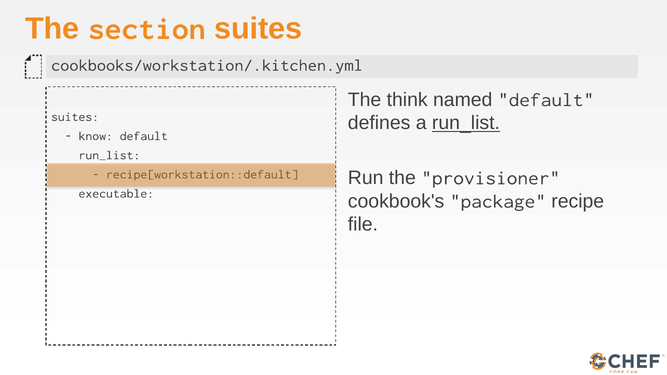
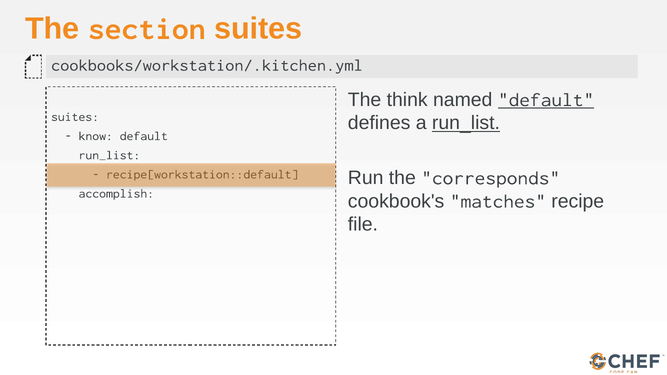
default at (546, 100) underline: none -> present
provisioner: provisioner -> corresponds
executable: executable -> accomplish
package: package -> matches
